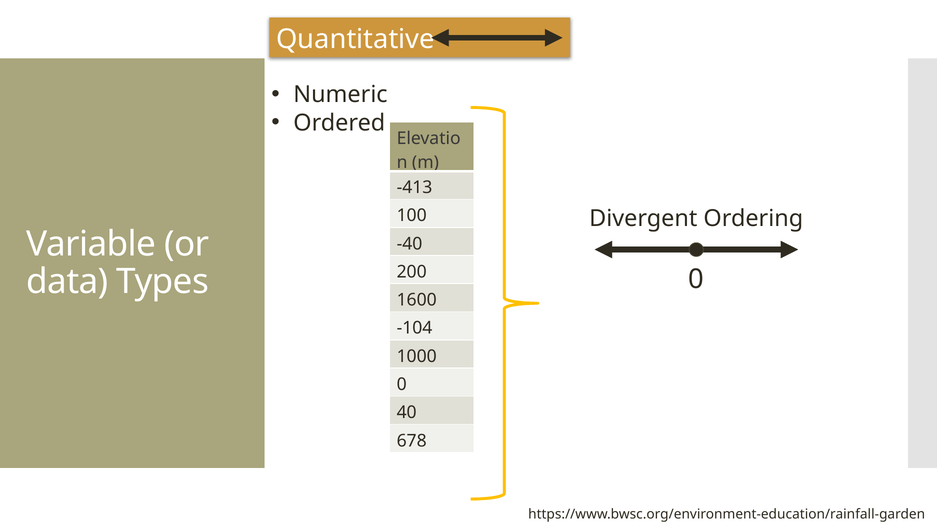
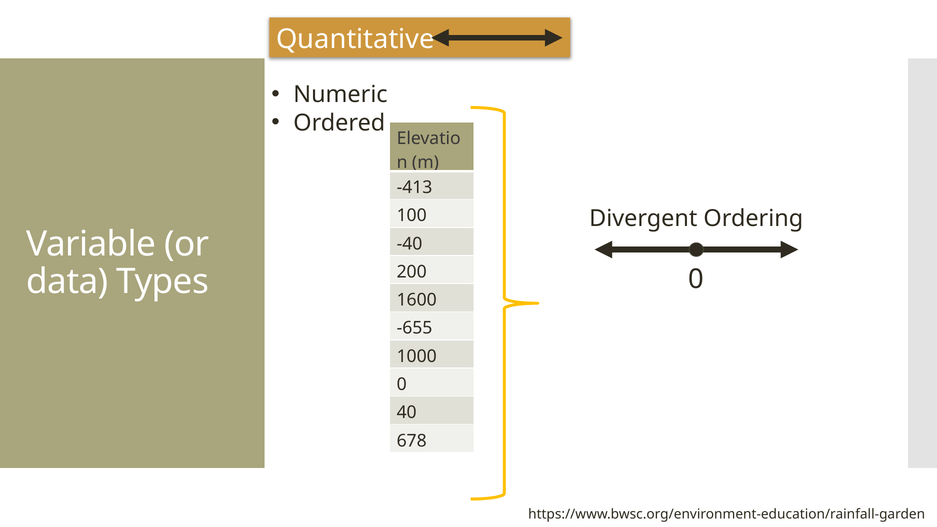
-104: -104 -> -655
